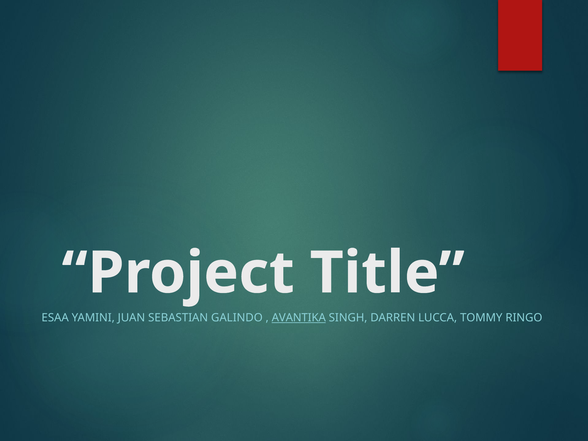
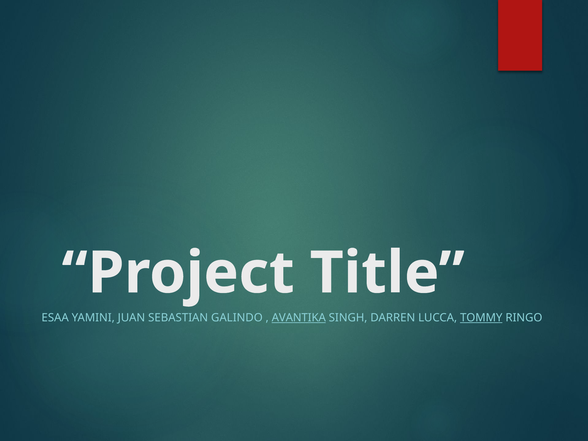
TOMMY underline: none -> present
